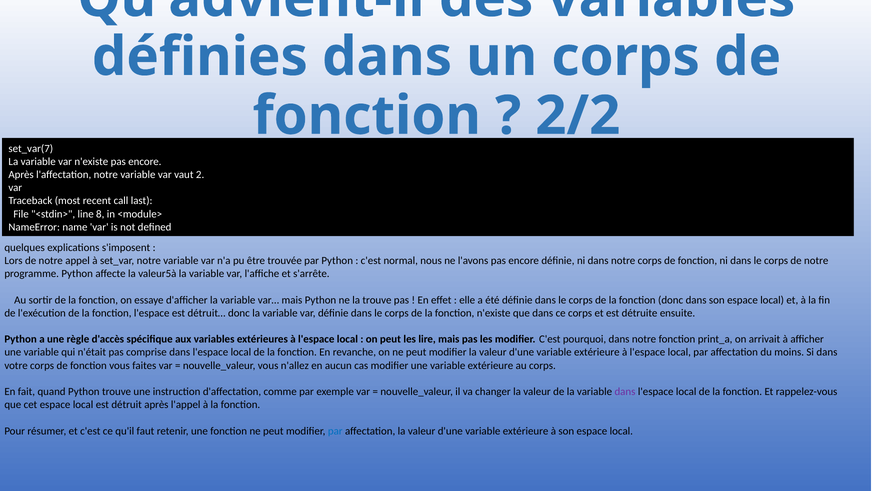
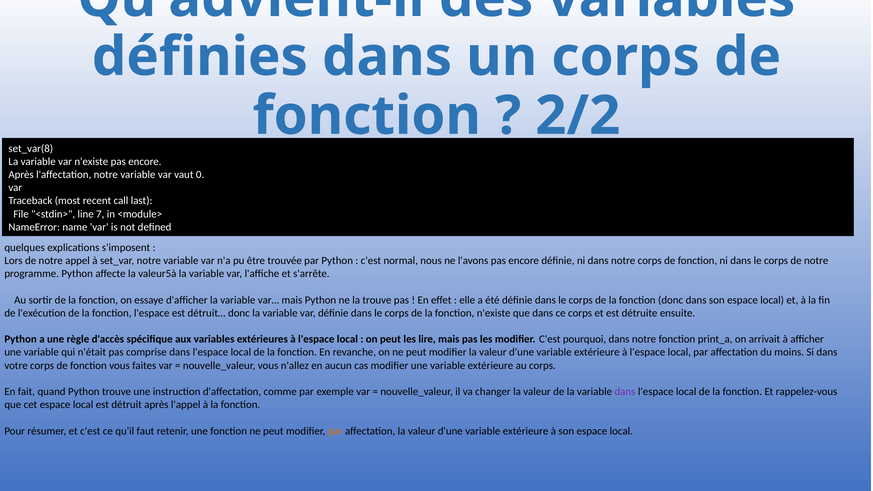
set_var(7: set_var(7 -> set_var(8
2: 2 -> 0
8: 8 -> 7
par at (335, 431) colour: blue -> orange
